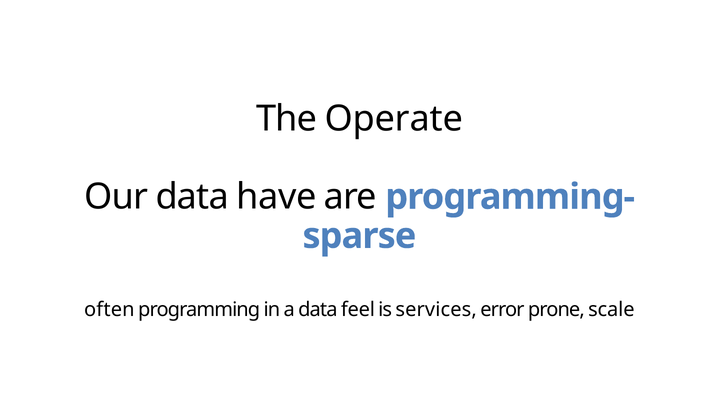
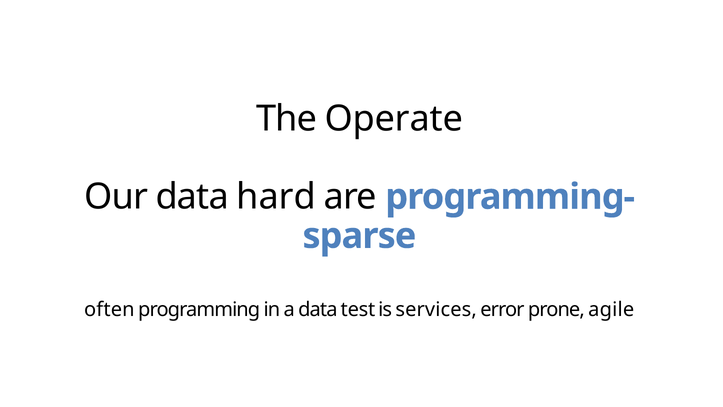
have: have -> hard
feel: feel -> test
scale: scale -> agile
